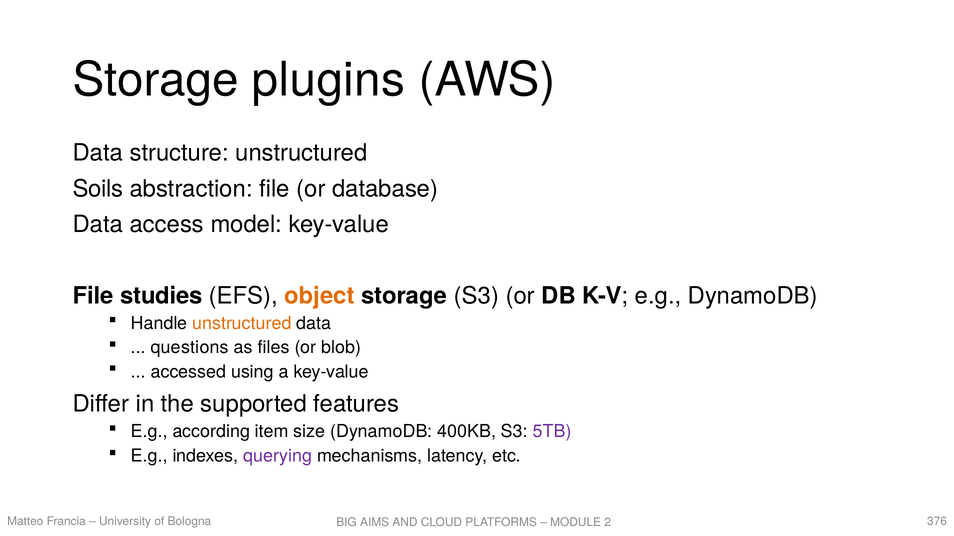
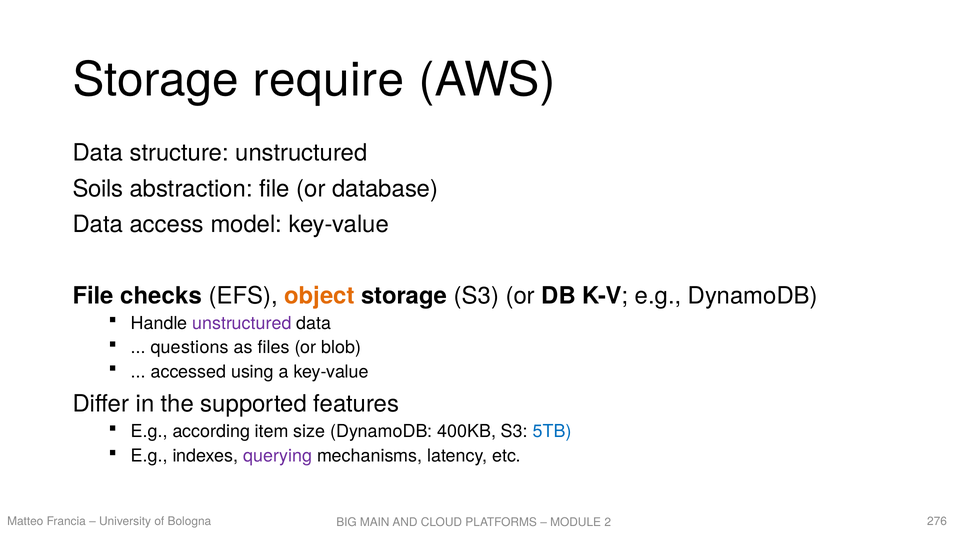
plugins: plugins -> require
studies: studies -> checks
unstructured at (242, 324) colour: orange -> purple
5TB colour: purple -> blue
376: 376 -> 276
AIMS: AIMS -> MAIN
